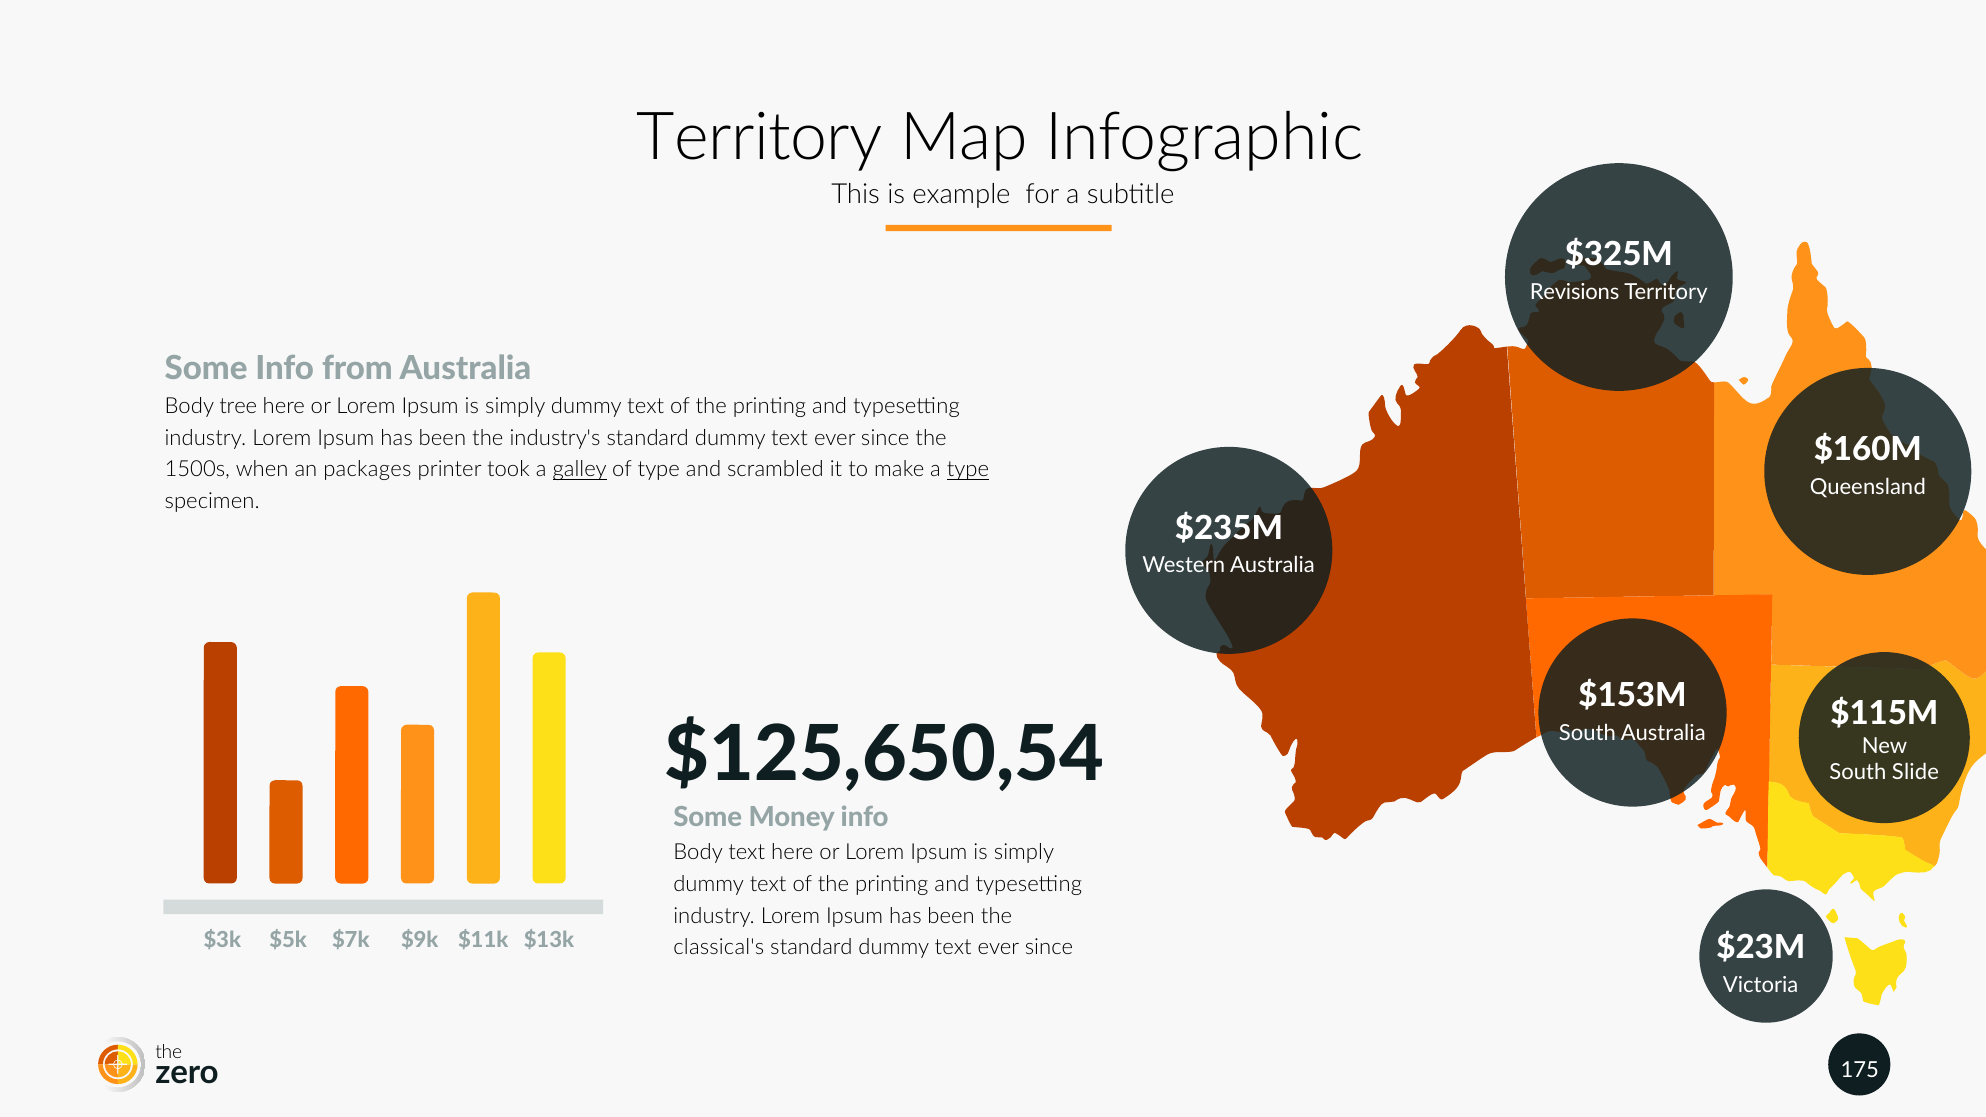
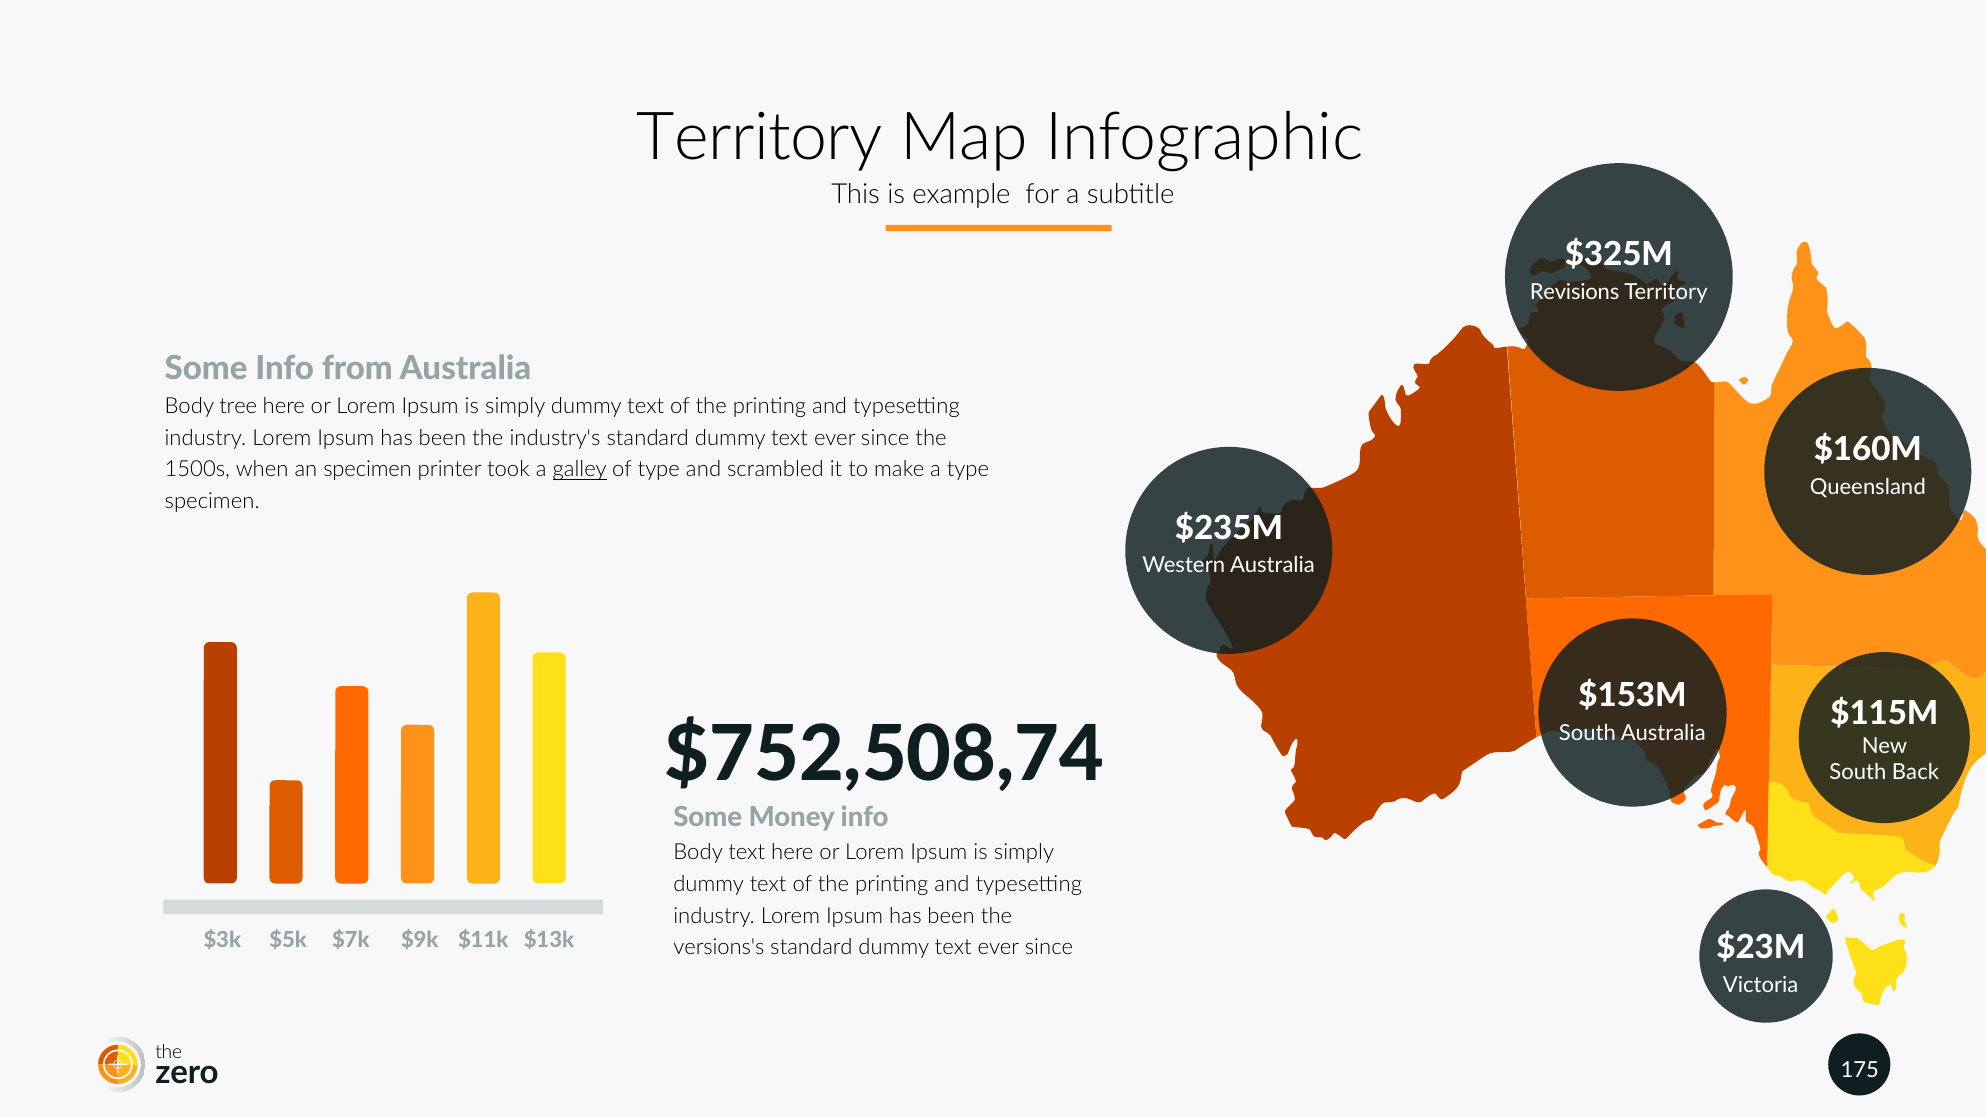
an packages: packages -> specimen
type at (968, 470) underline: present -> none
$125,650,54: $125,650,54 -> $752,508,74
Slide: Slide -> Back
classical's: classical's -> versions's
